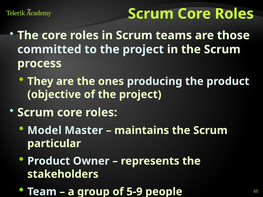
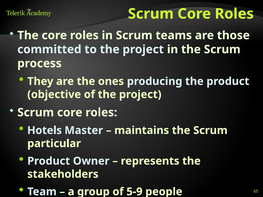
Model: Model -> Hotels
